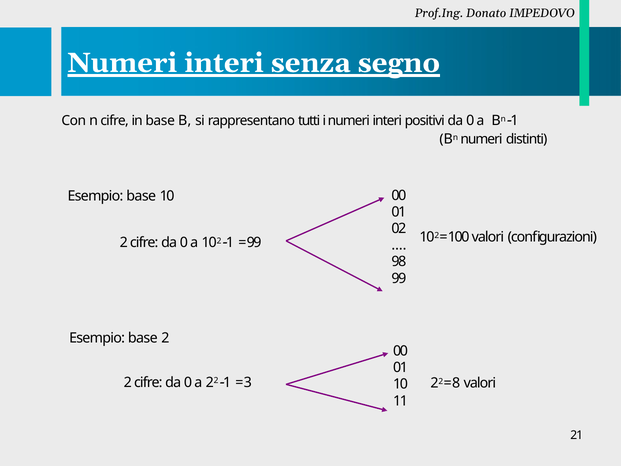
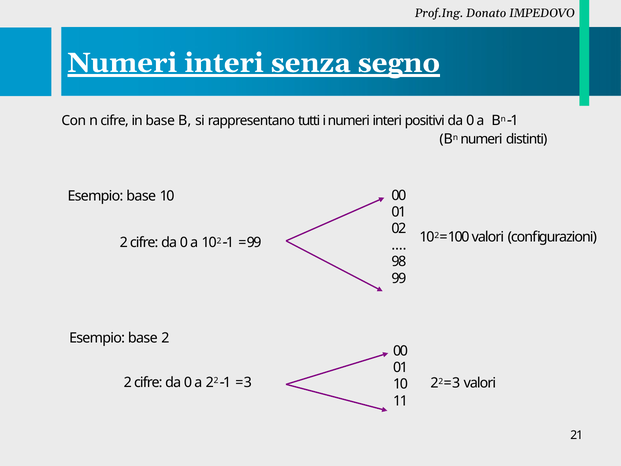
8 at (456, 383): 8 -> 3
